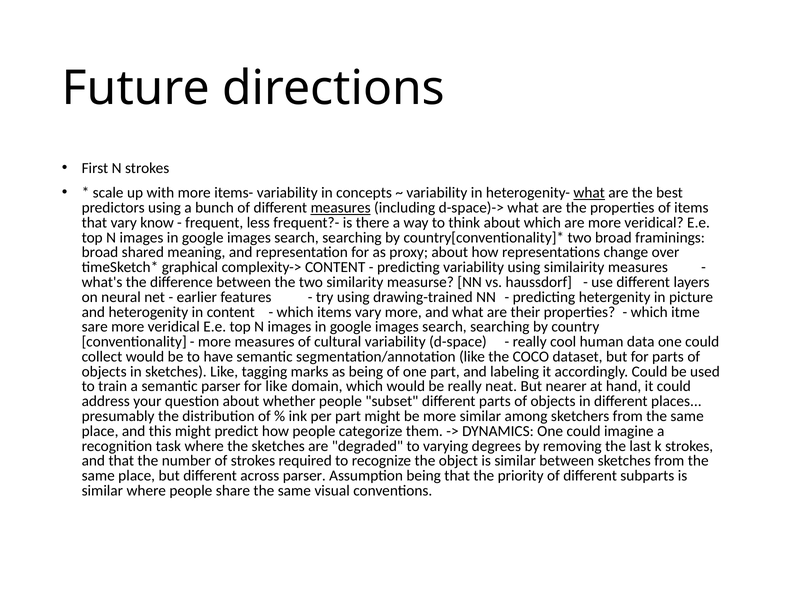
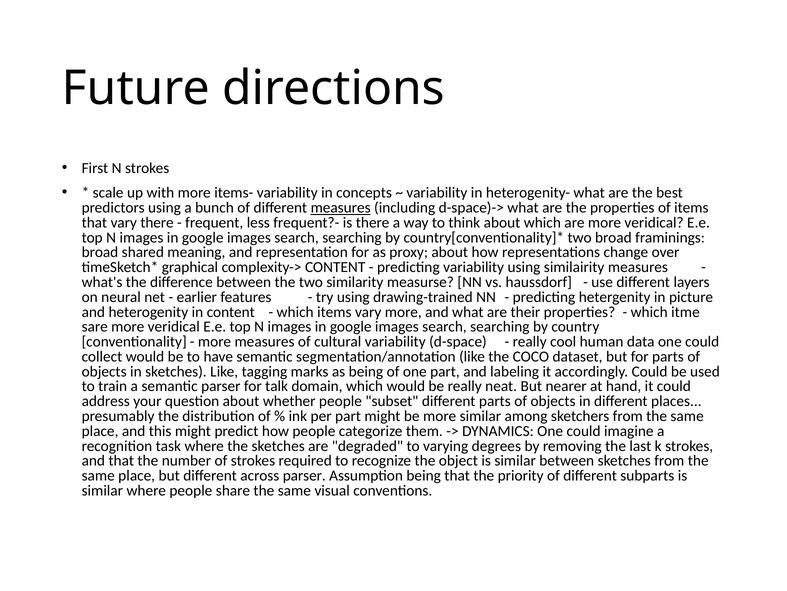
what at (589, 193) underline: present -> none
vary know: know -> there
for like: like -> talk
